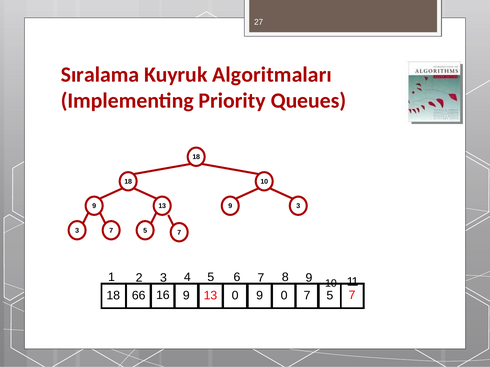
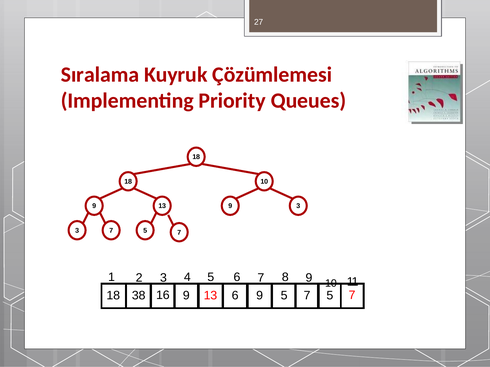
Algoritmaları: Algoritmaları -> Çözümlemesi
66: 66 -> 38
13 0: 0 -> 6
9 0: 0 -> 5
